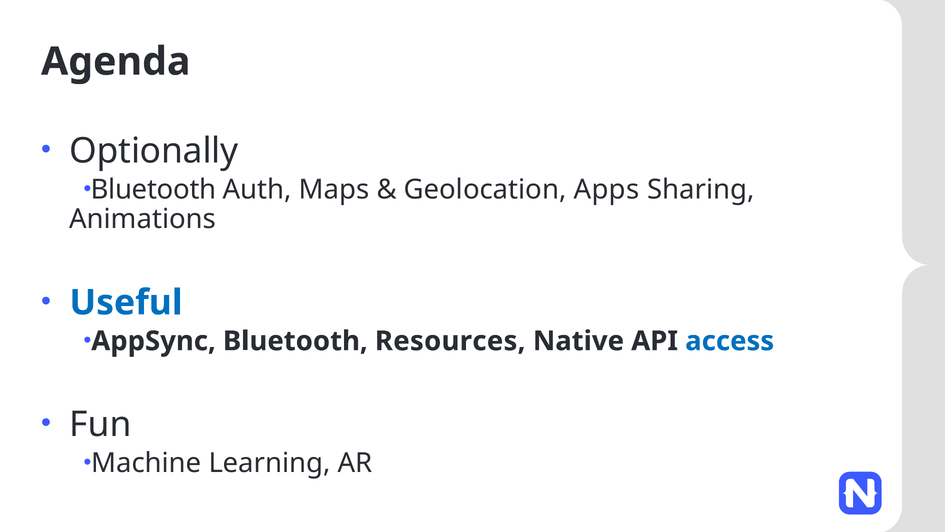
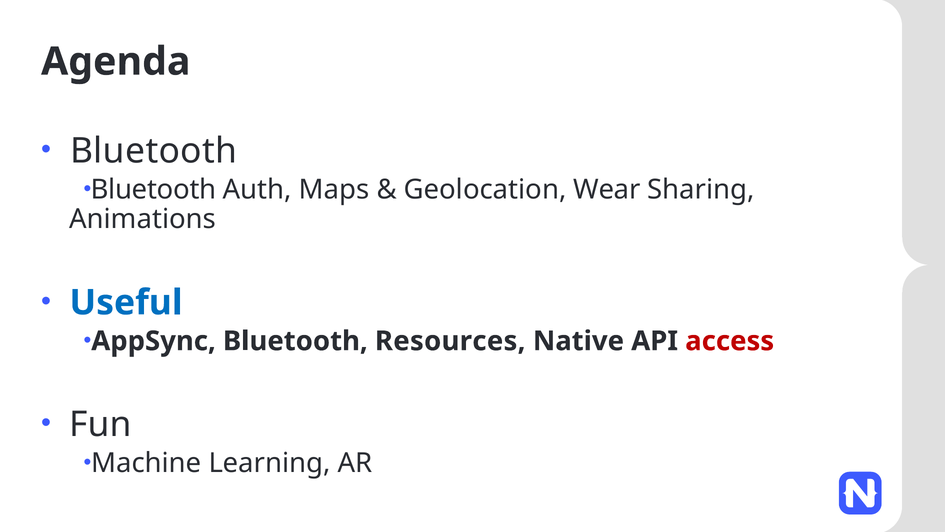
Optionally at (154, 151): Optionally -> Bluetooth
Apps: Apps -> Wear
access colour: blue -> red
